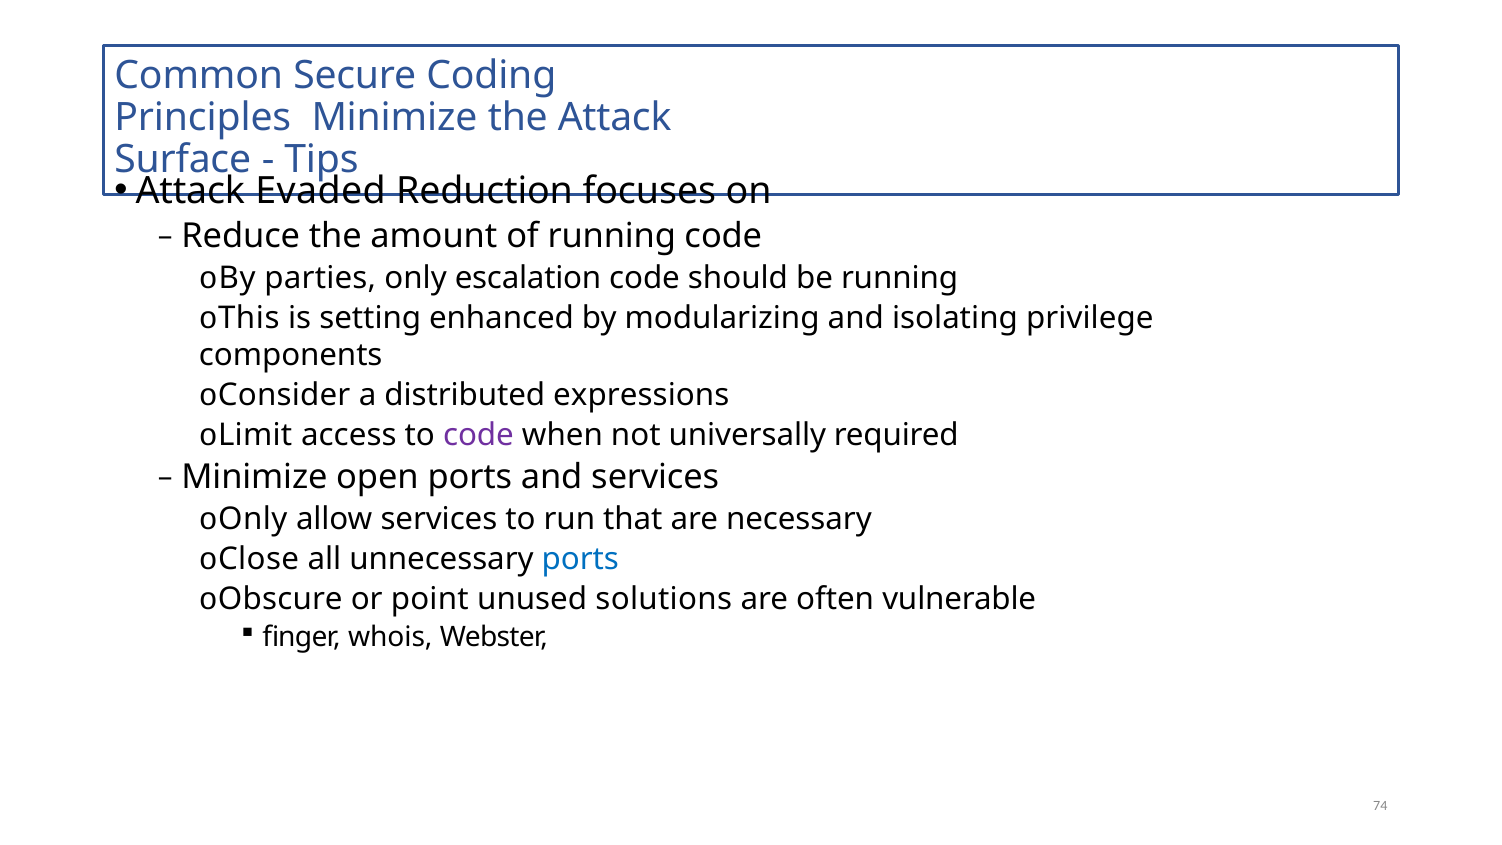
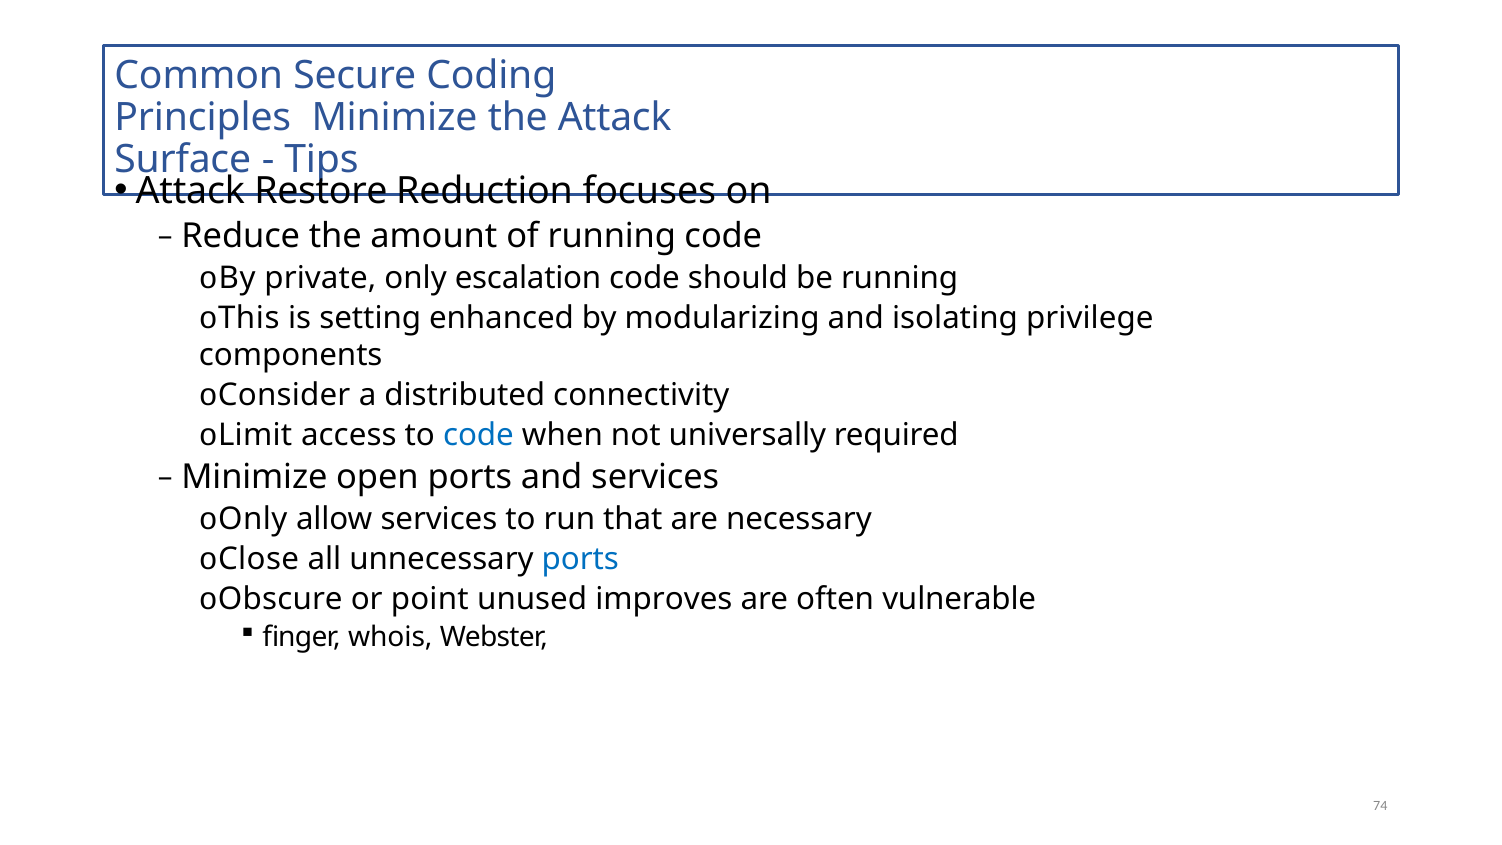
Evaded: Evaded -> Restore
parties: parties -> private
expressions: expressions -> connectivity
code at (478, 436) colour: purple -> blue
solutions: solutions -> improves
